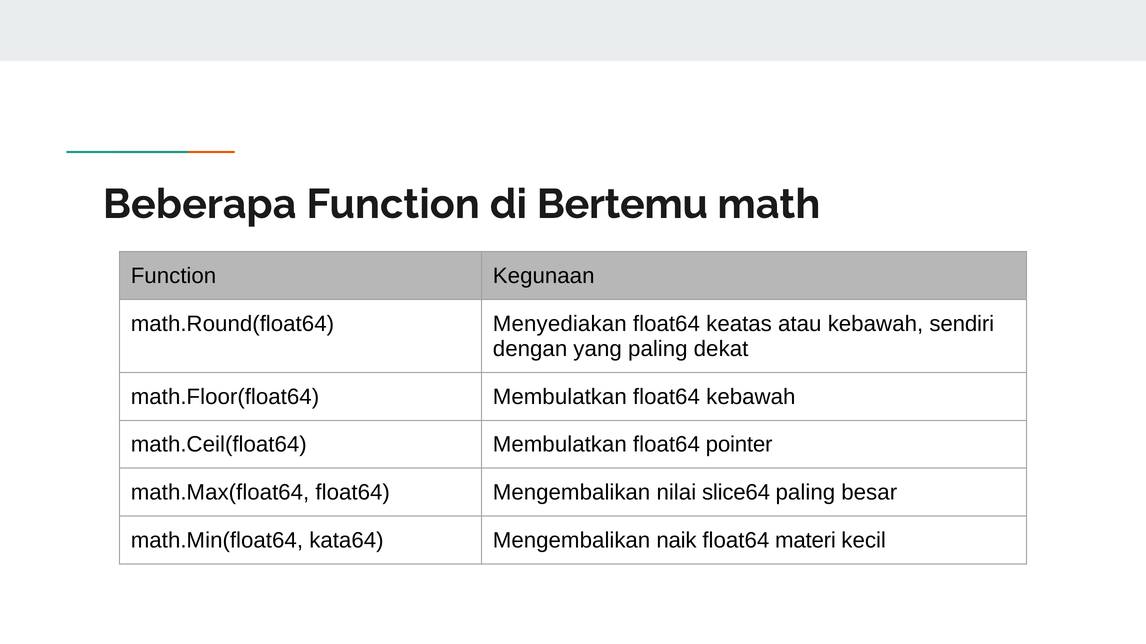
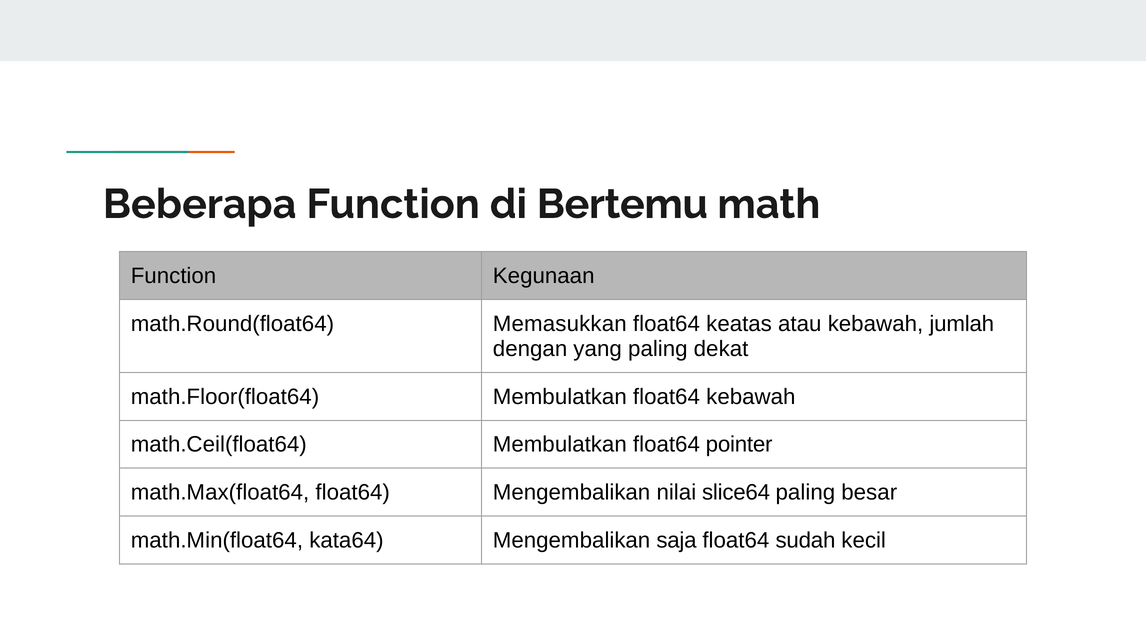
Menyediakan: Menyediakan -> Memasukkan
sendiri: sendiri -> jumlah
naik: naik -> saja
materi: materi -> sudah
